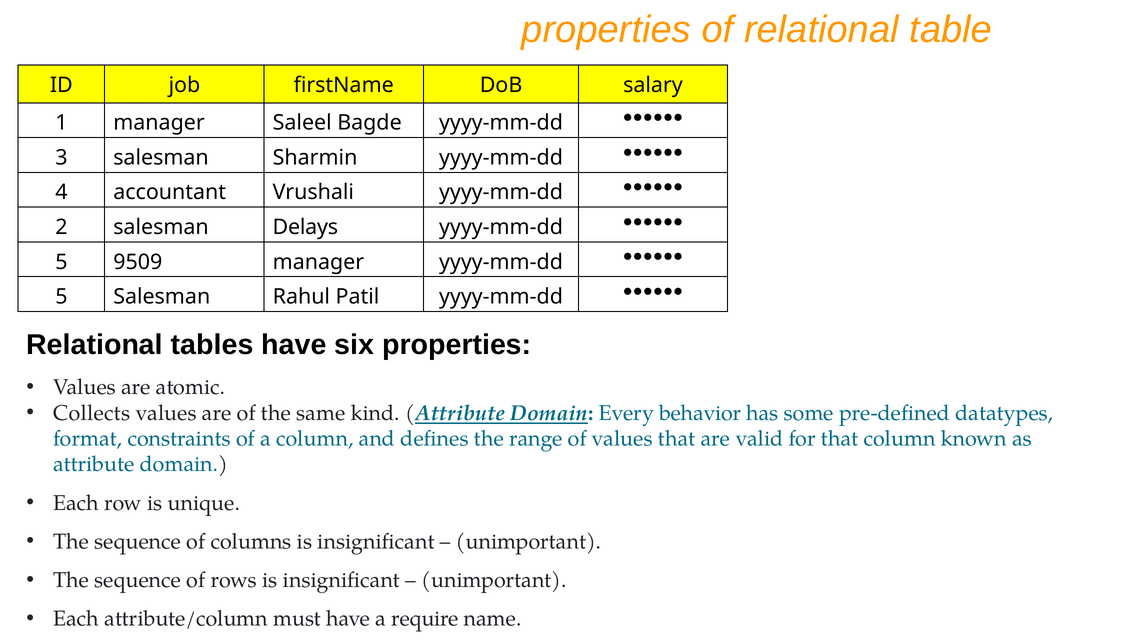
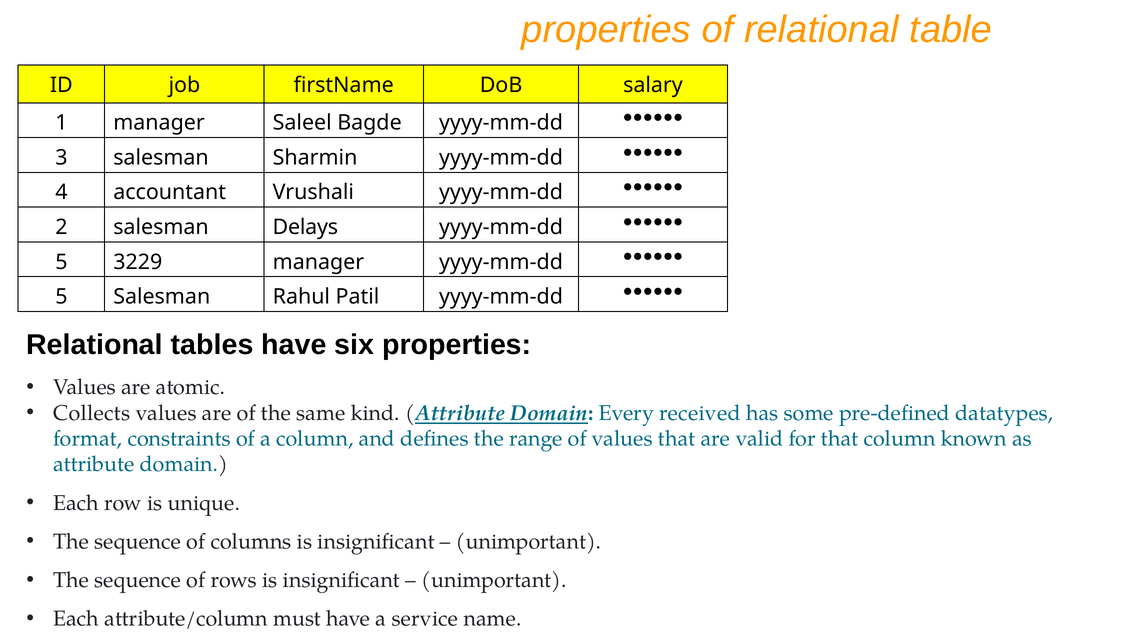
9509: 9509 -> 3229
behavior: behavior -> received
require: require -> service
